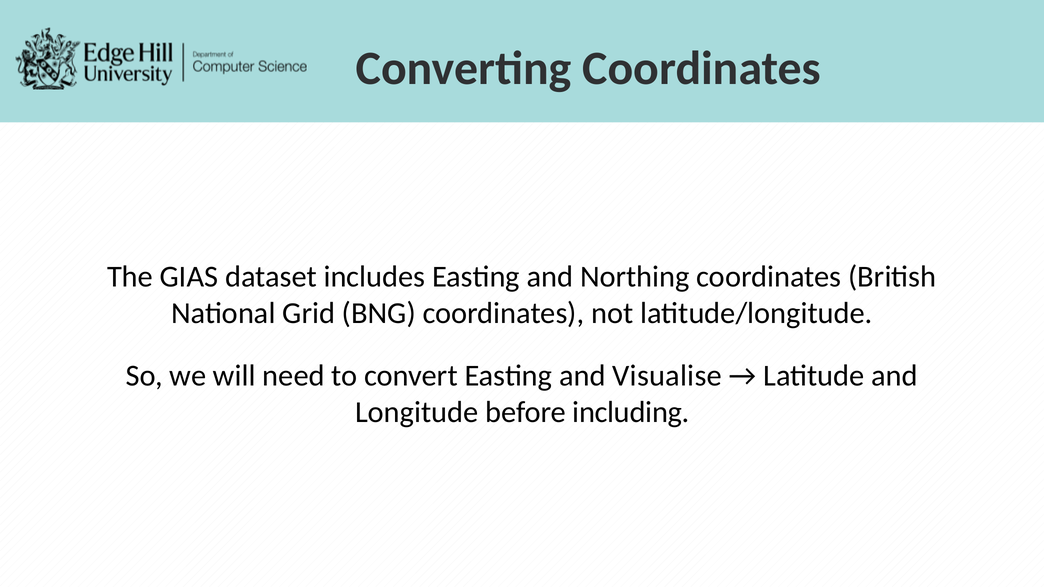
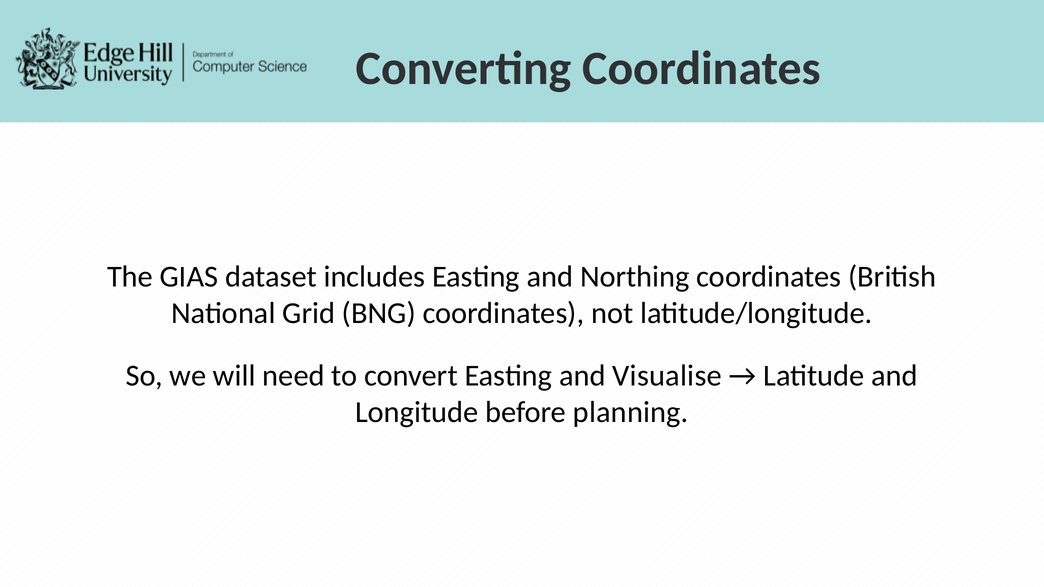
including: including -> planning
